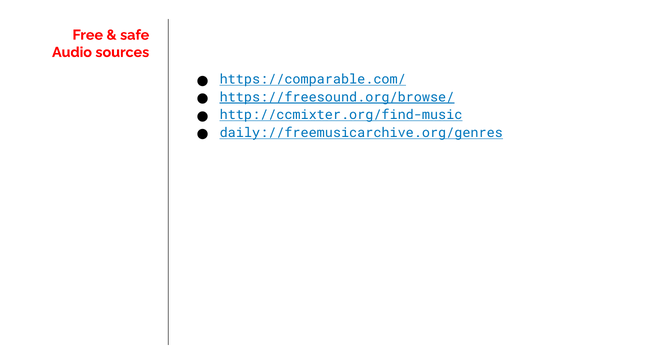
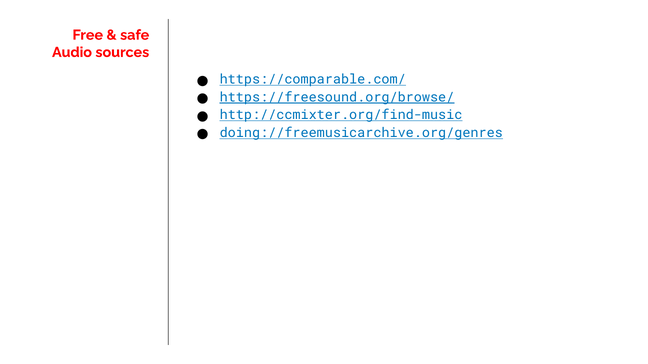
daily://freemusicarchive.org/genres: daily://freemusicarchive.org/genres -> doing://freemusicarchive.org/genres
